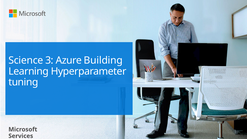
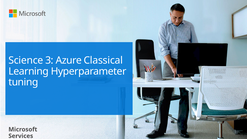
Building: Building -> Classical
